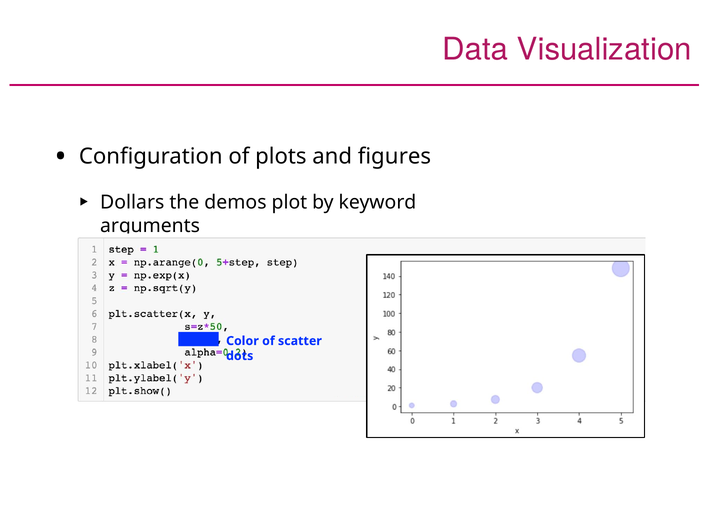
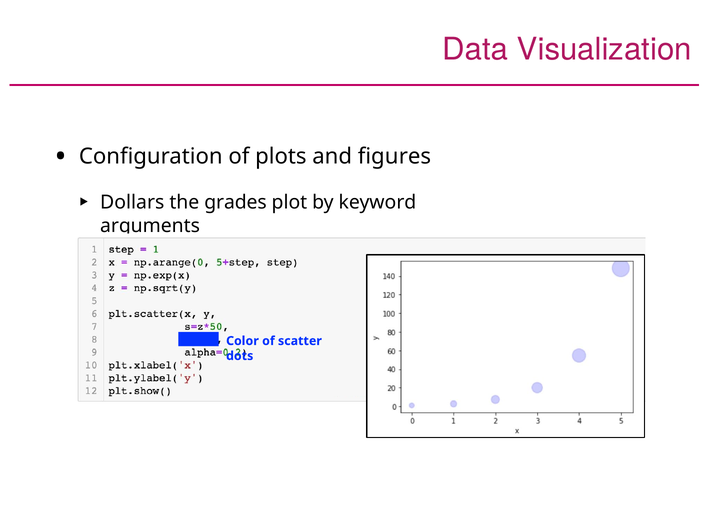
demos: demos -> grades
